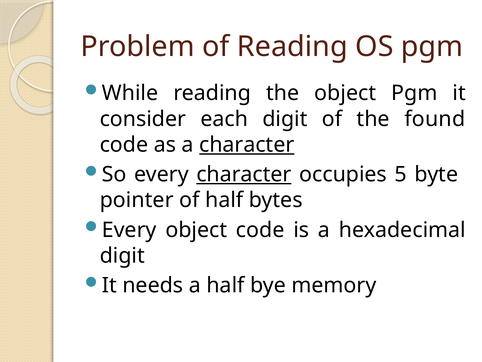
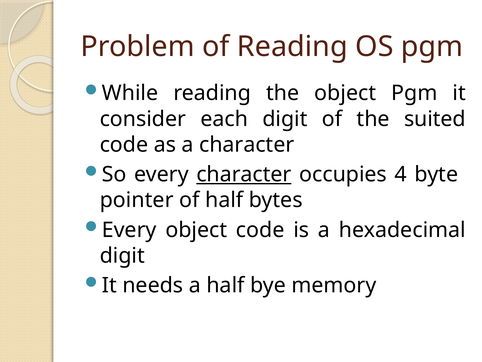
found: found -> suited
character at (247, 144) underline: present -> none
5: 5 -> 4
